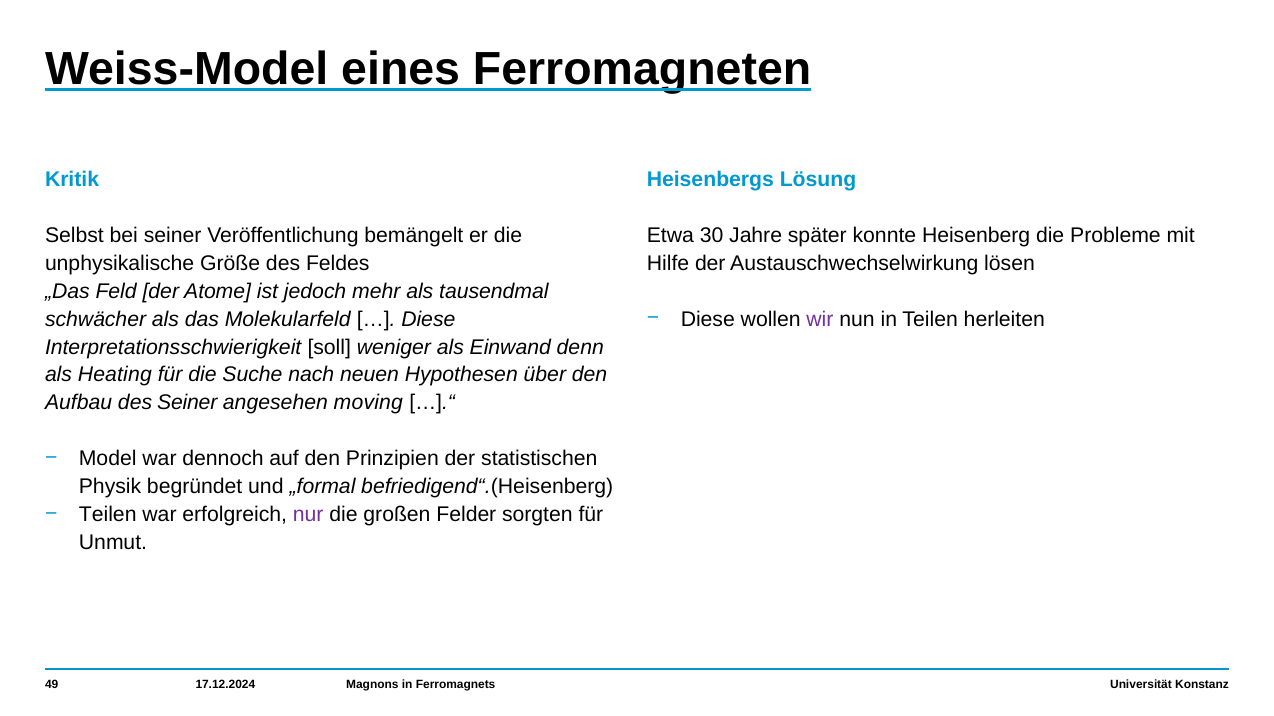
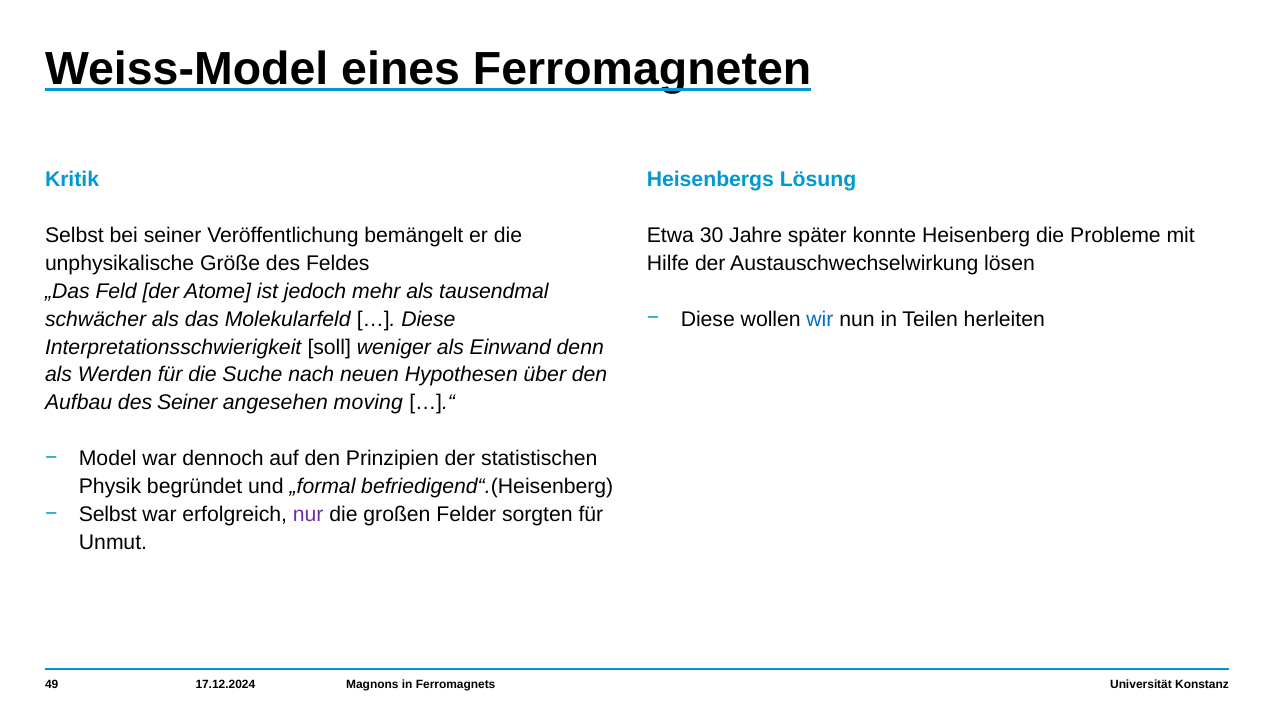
wir colour: purple -> blue
Heating: Heating -> Werden
Teilen at (108, 515): Teilen -> Selbst
